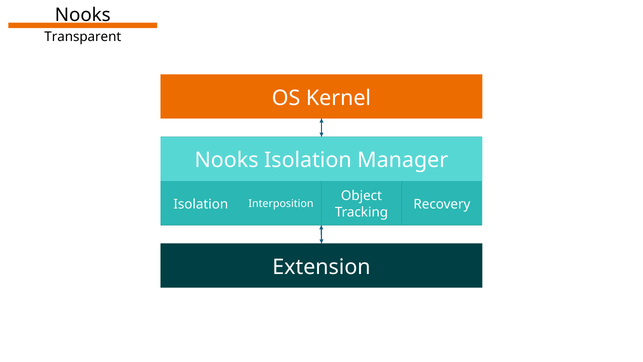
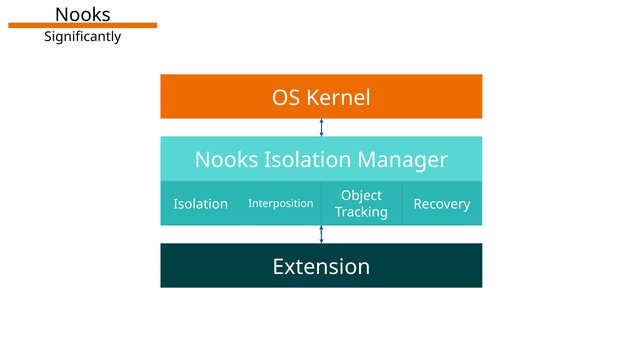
Transparent: Transparent -> Significantly
